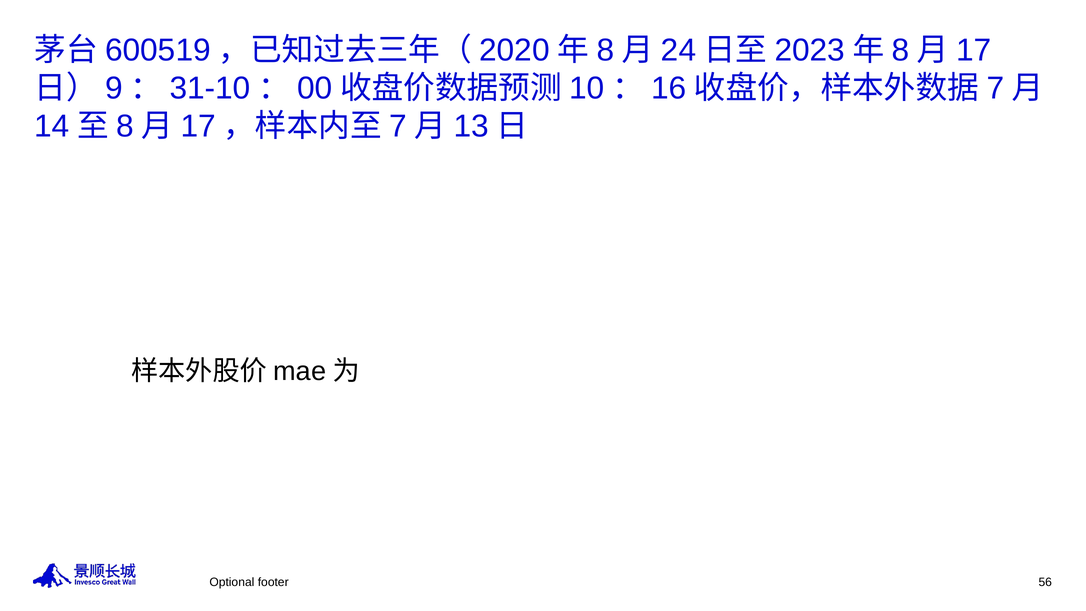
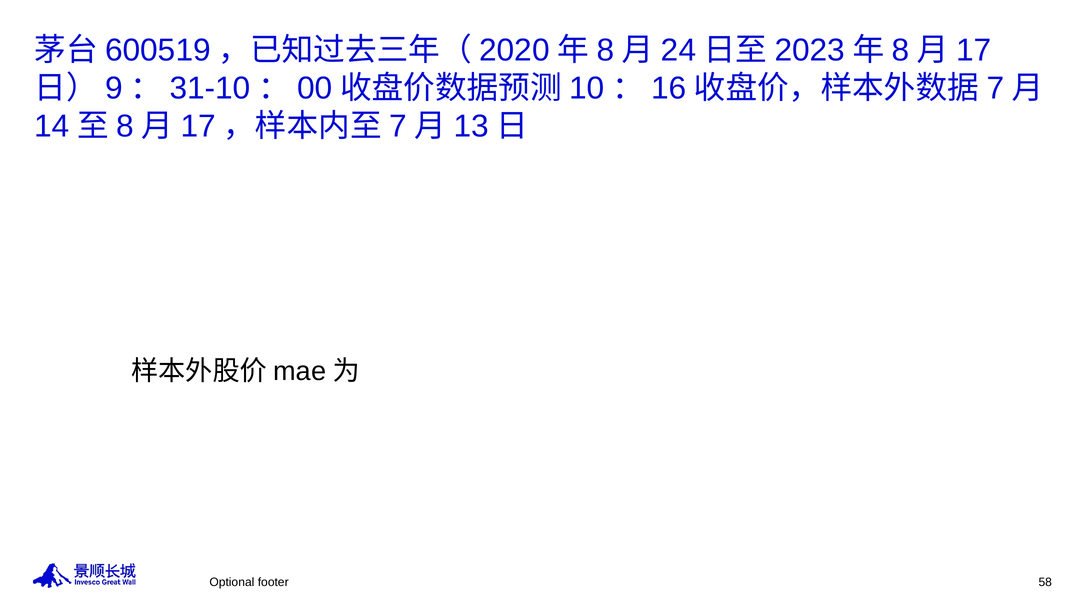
56: 56 -> 58
